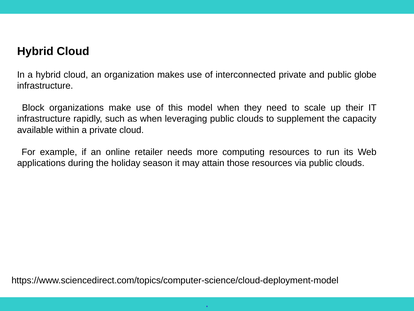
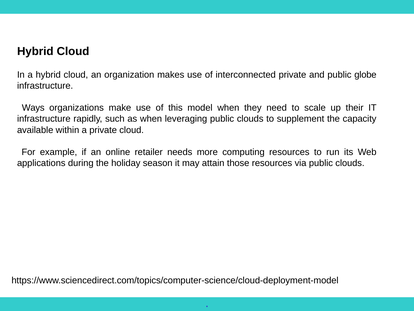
Block: Block -> Ways
